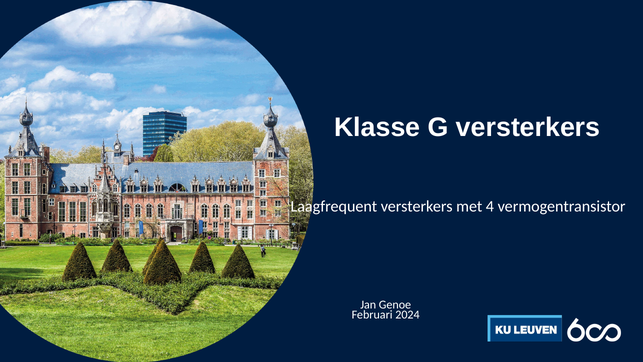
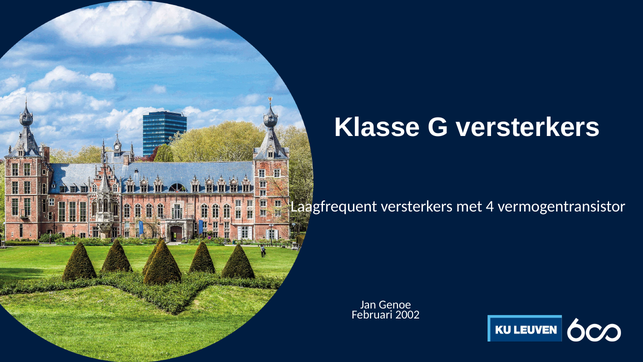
2024: 2024 -> 2002
